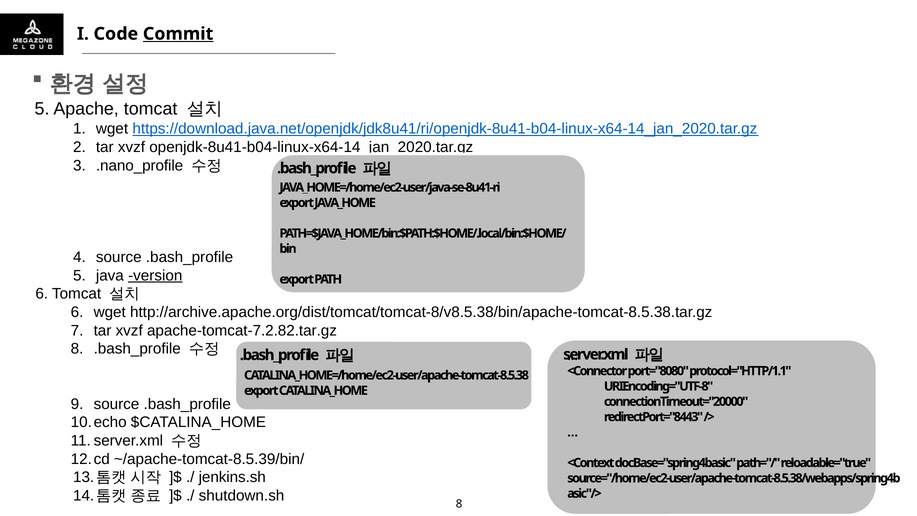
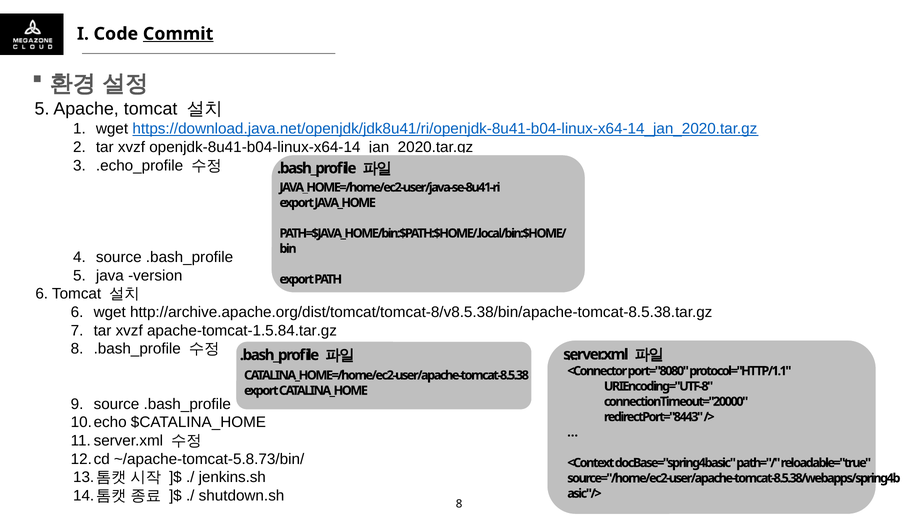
.nano_profile: .nano_profile -> .echo_profile
version underline: present -> none
apache-tomcat-7.2.82.tar.gz: apache-tomcat-7.2.82.tar.gz -> apache-tomcat-1.5.84.tar.gz
~/apache-tomcat-8.5.39/bin/: ~/apache-tomcat-8.5.39/bin/ -> ~/apache-tomcat-5.8.73/bin/
